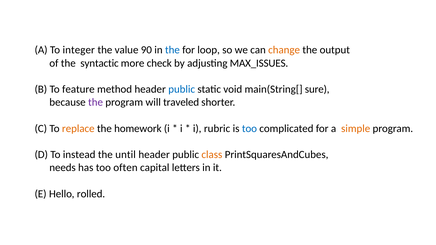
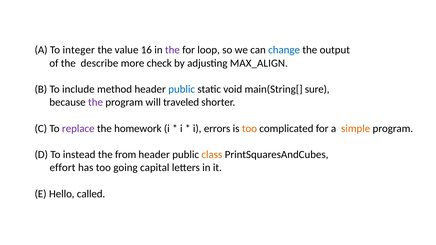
90: 90 -> 16
the at (172, 50) colour: blue -> purple
change colour: orange -> blue
syntactic: syntactic -> describe
MAX_ISSUES: MAX_ISSUES -> MAX_ALIGN
feature: feature -> include
replace colour: orange -> purple
rubric: rubric -> errors
too at (249, 129) colour: blue -> orange
until: until -> from
needs: needs -> effort
often: often -> going
rolled: rolled -> called
